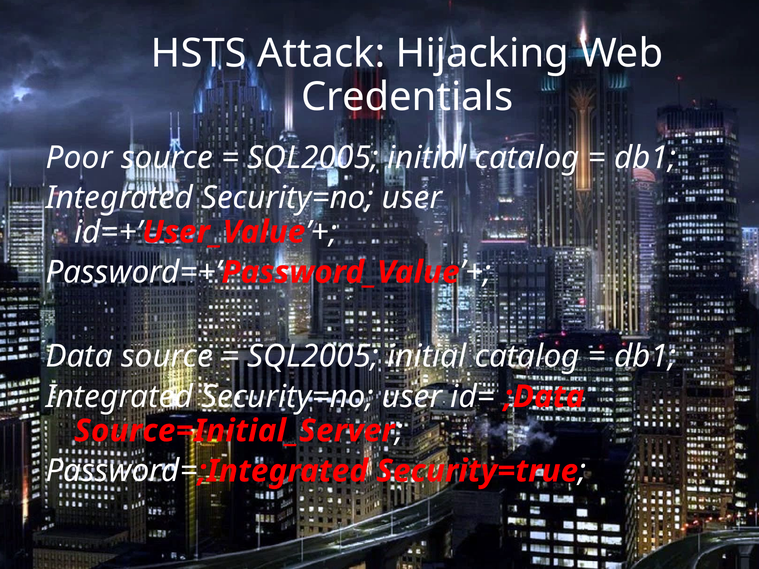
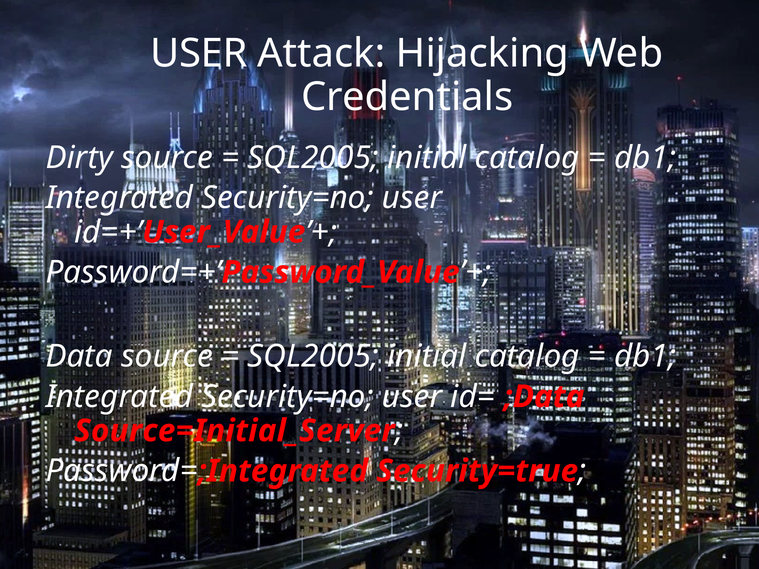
HSTS at (199, 54): HSTS -> USER
Poor: Poor -> Dirty
